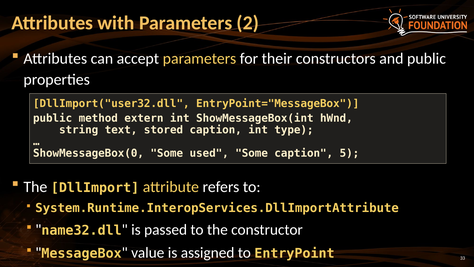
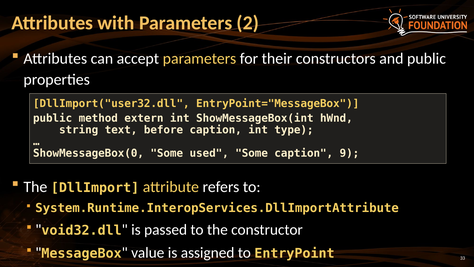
stored: stored -> before
5: 5 -> 9
name32.dll: name32.dll -> void32.dll
